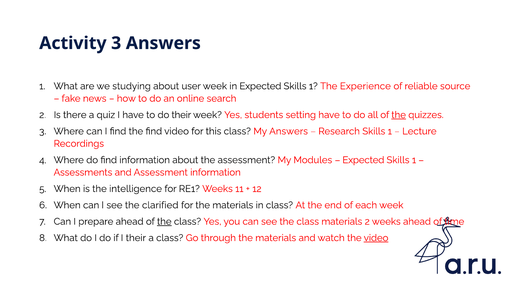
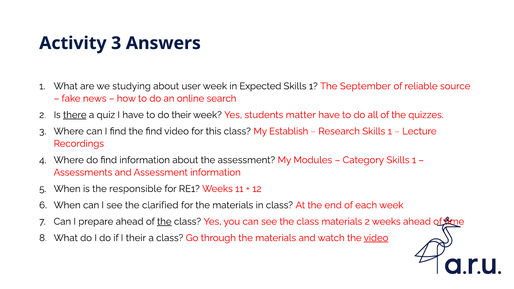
Experience: Experience -> September
there underline: none -> present
setting: setting -> matter
the at (399, 115) underline: present -> none
My Answers: Answers -> Establish
Expected at (363, 160): Expected -> Category
intelligence: intelligence -> responsible
